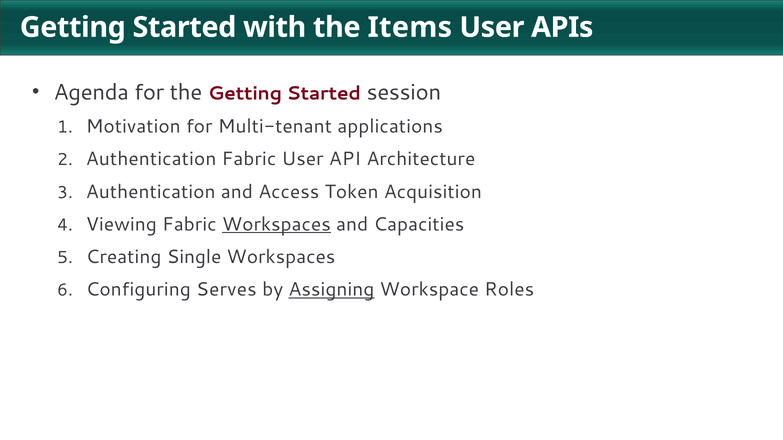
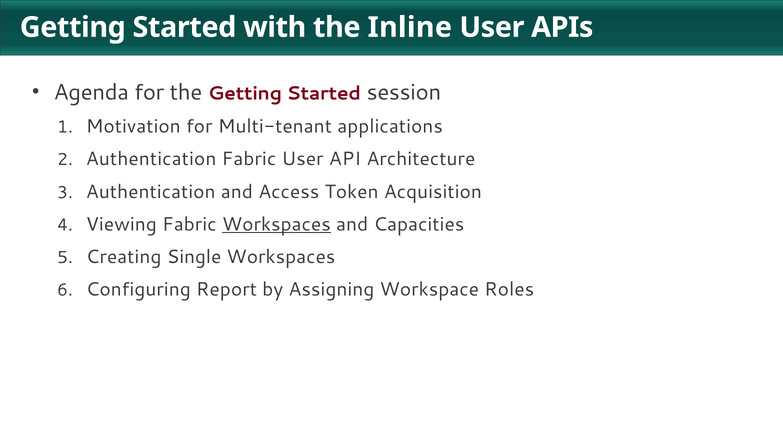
Items: Items -> Inline
Serves: Serves -> Report
Assigning underline: present -> none
